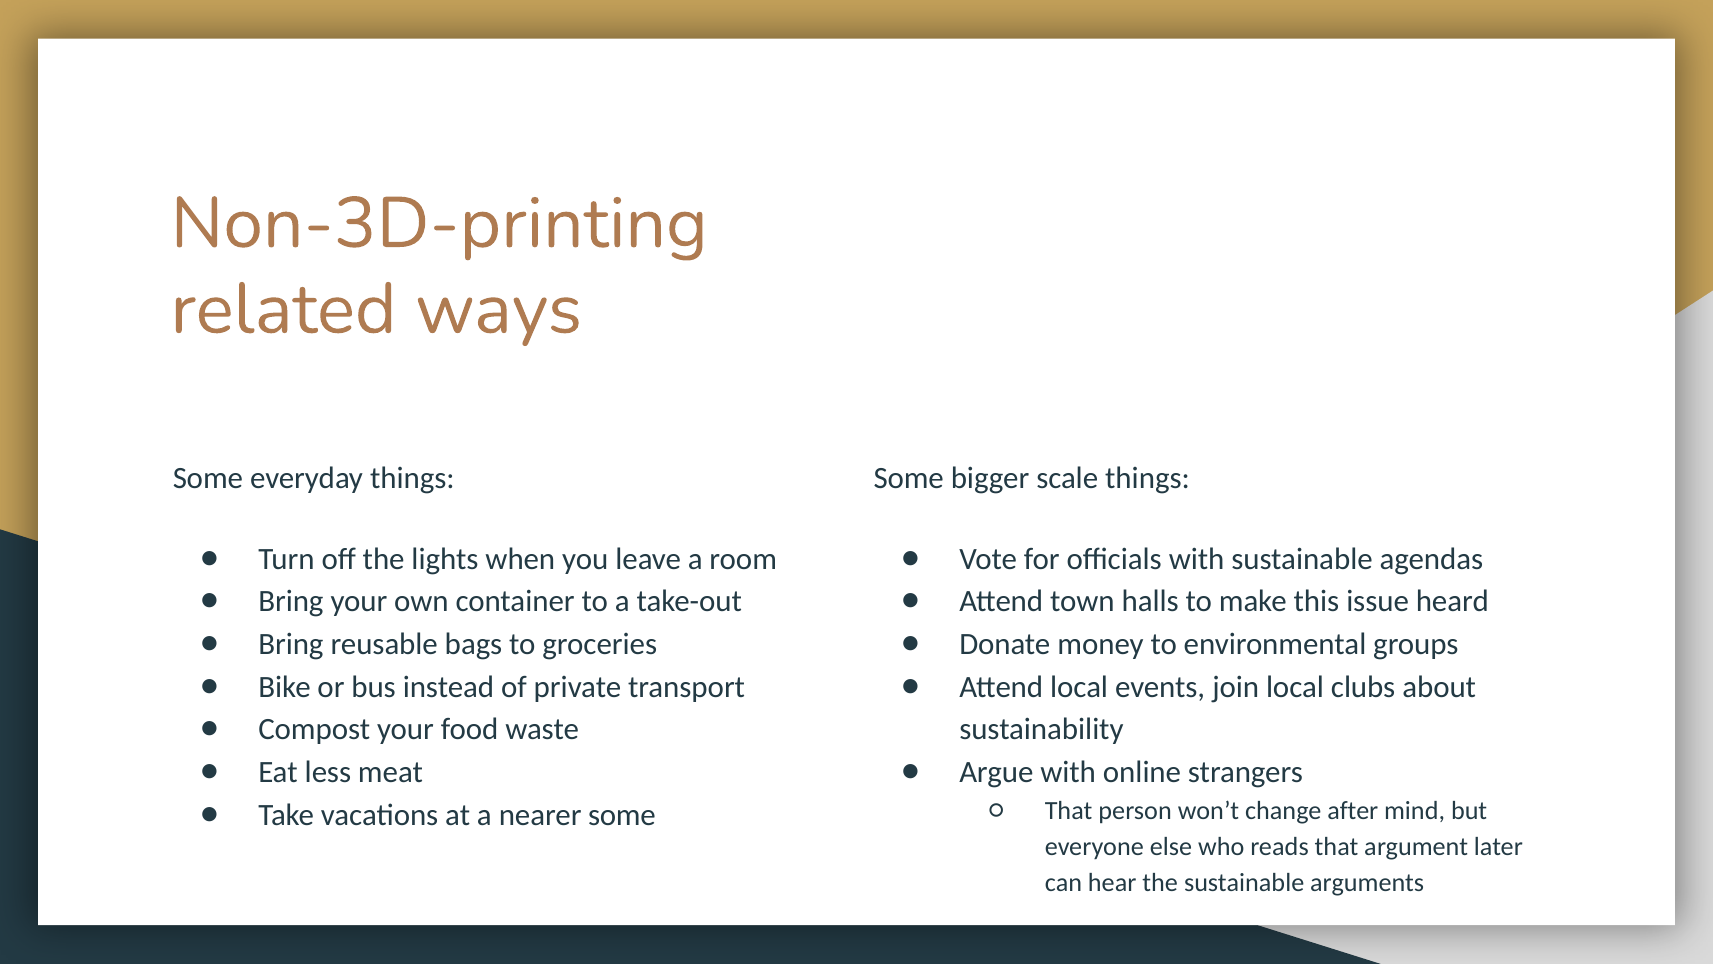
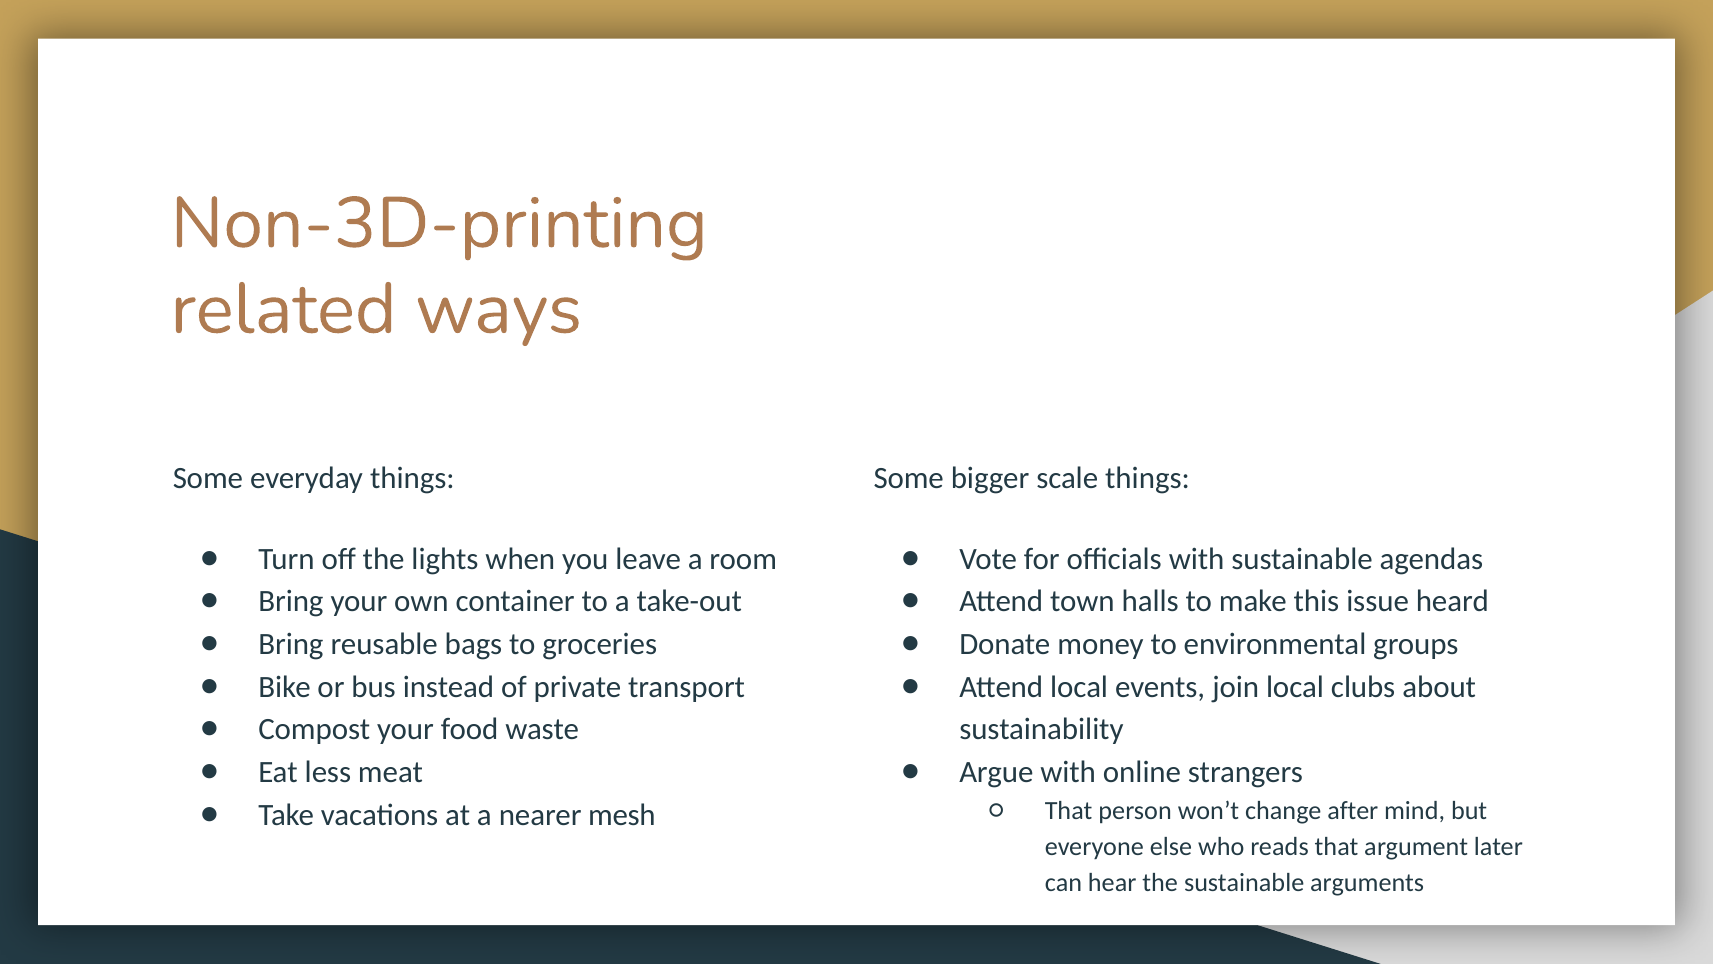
nearer some: some -> mesh
